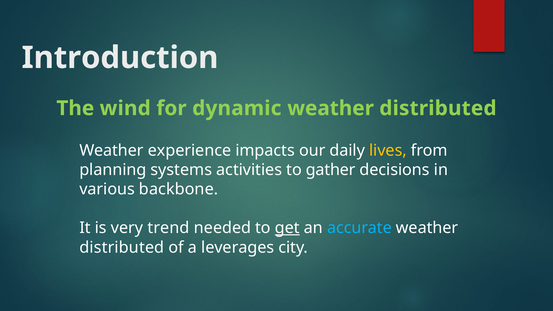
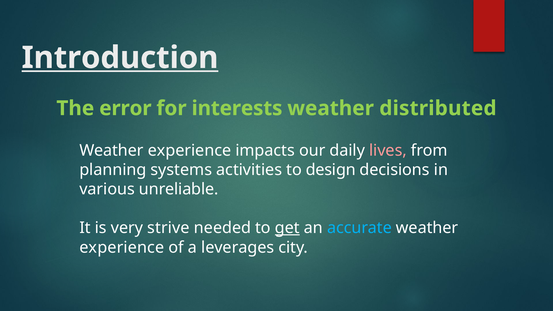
Introduction underline: none -> present
wind: wind -> error
dynamic: dynamic -> interests
lives colour: yellow -> pink
gather: gather -> design
backbone: backbone -> unreliable
trend: trend -> strive
distributed at (122, 247): distributed -> experience
